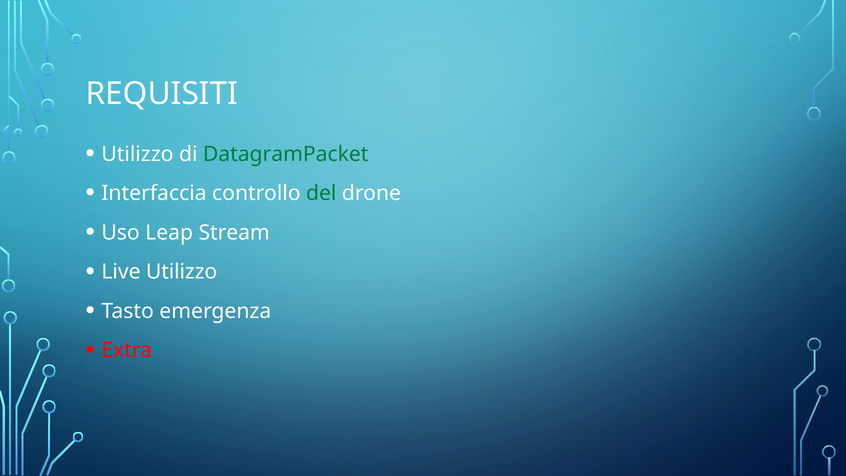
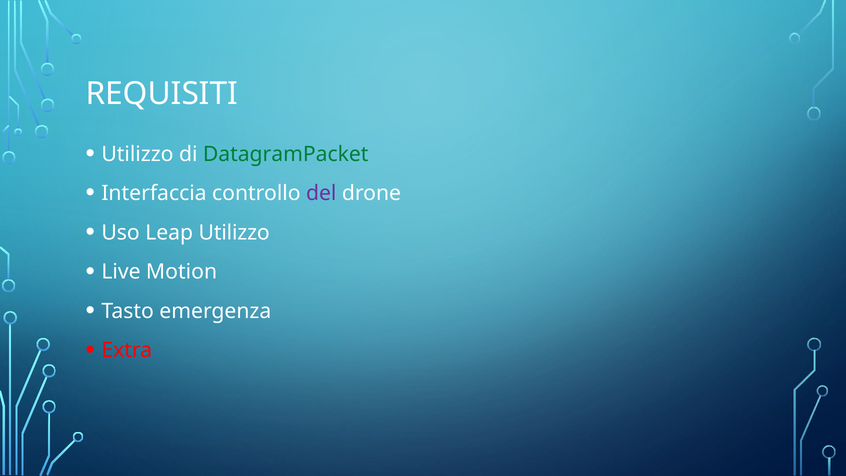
del colour: green -> purple
Leap Stream: Stream -> Utilizzo
Live Utilizzo: Utilizzo -> Motion
